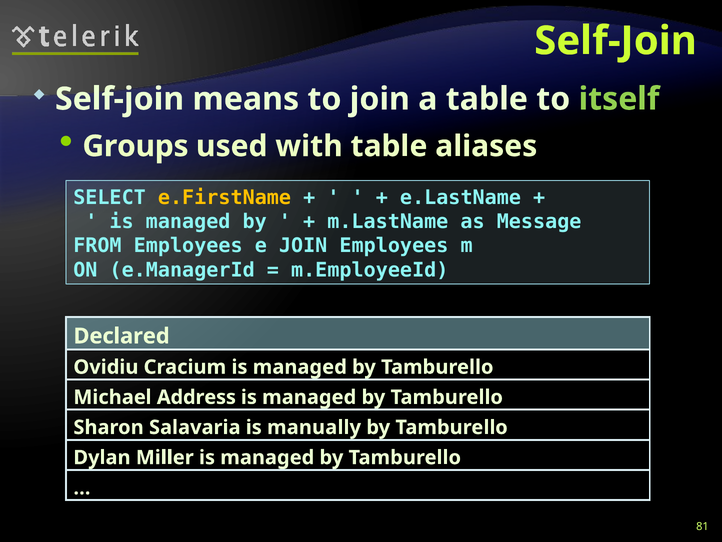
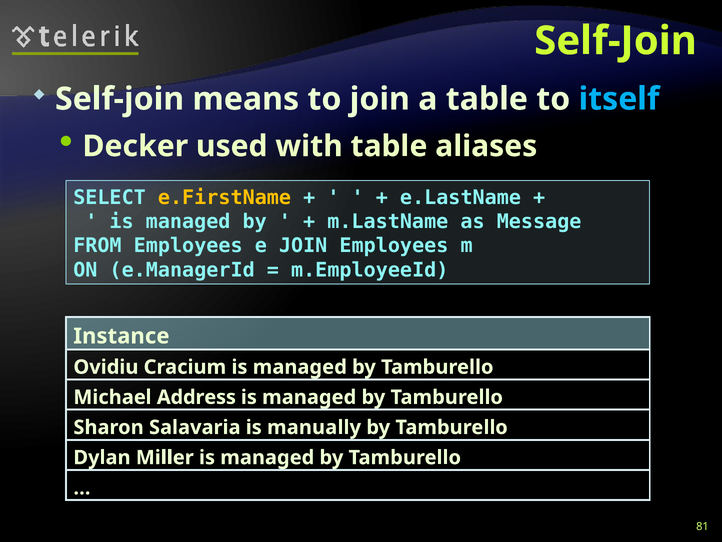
itself colour: light green -> light blue
Groups: Groups -> Decker
Declared: Declared -> Instance
